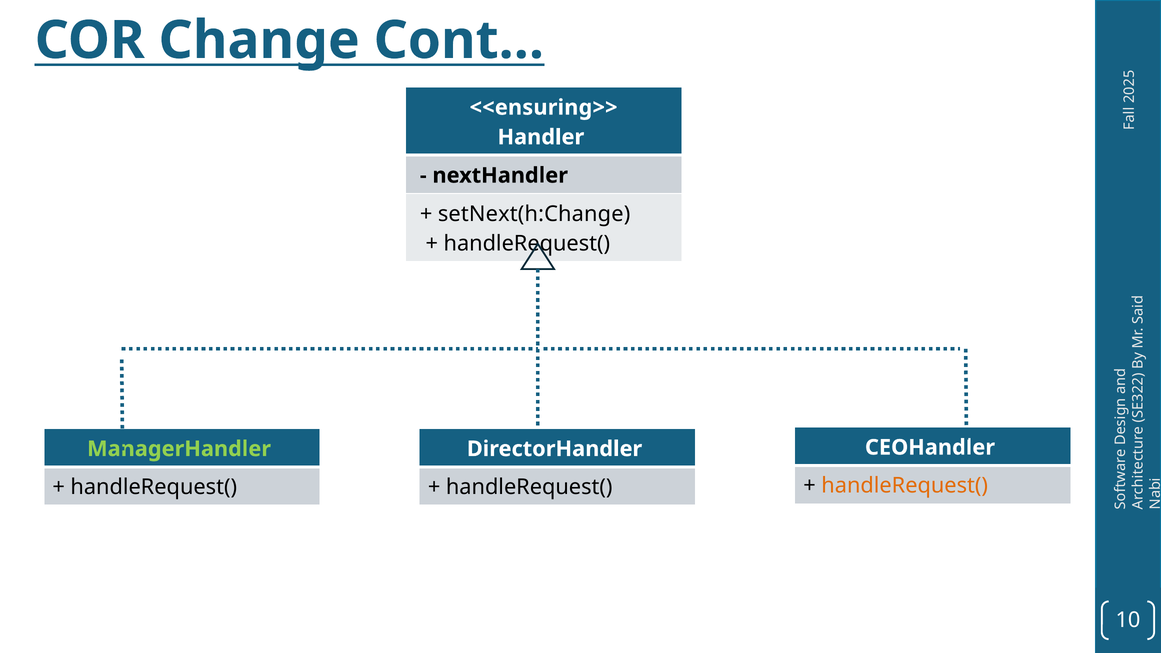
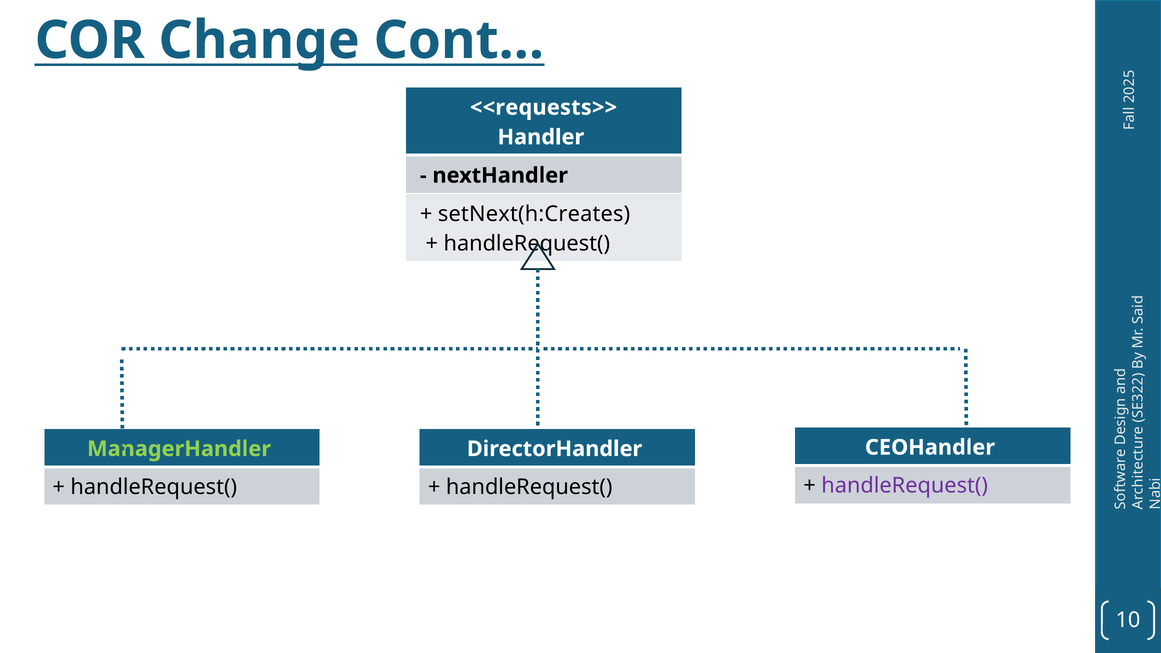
<<ensuring>>: <<ensuring>> -> <<requests>>
setNext(h:Change: setNext(h:Change -> setNext(h:Creates
handleRequest( at (905, 486) colour: orange -> purple
